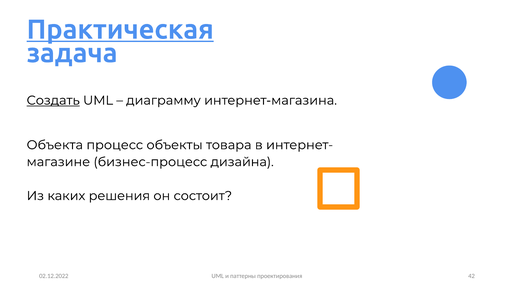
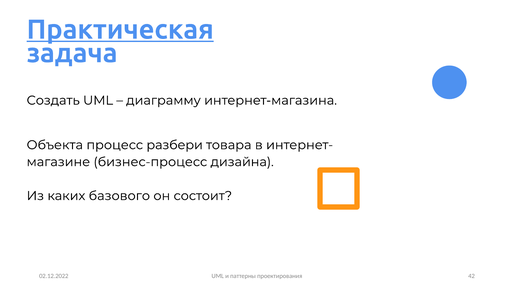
Создать underline: present -> none
объекты: объекты -> разбери
решения: решения -> базового
